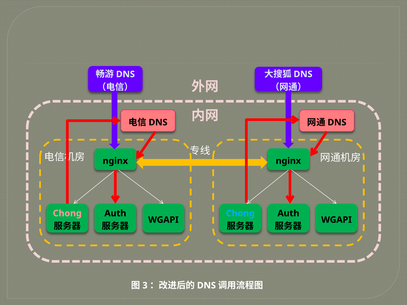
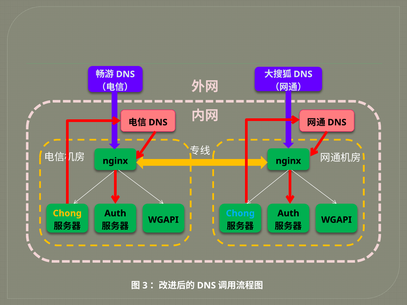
Chong at (67, 213) colour: pink -> yellow
